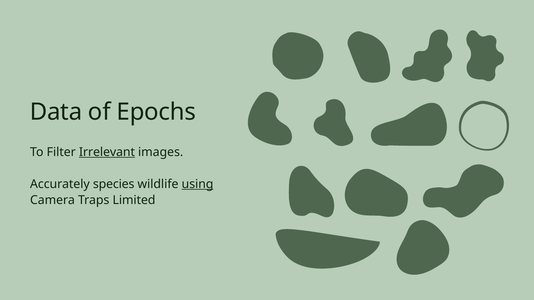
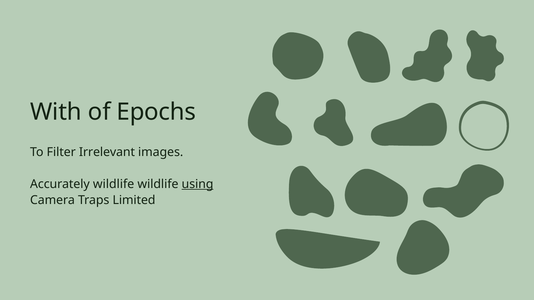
Data: Data -> With
Irrelevant underline: present -> none
Accurately species: species -> wildlife
